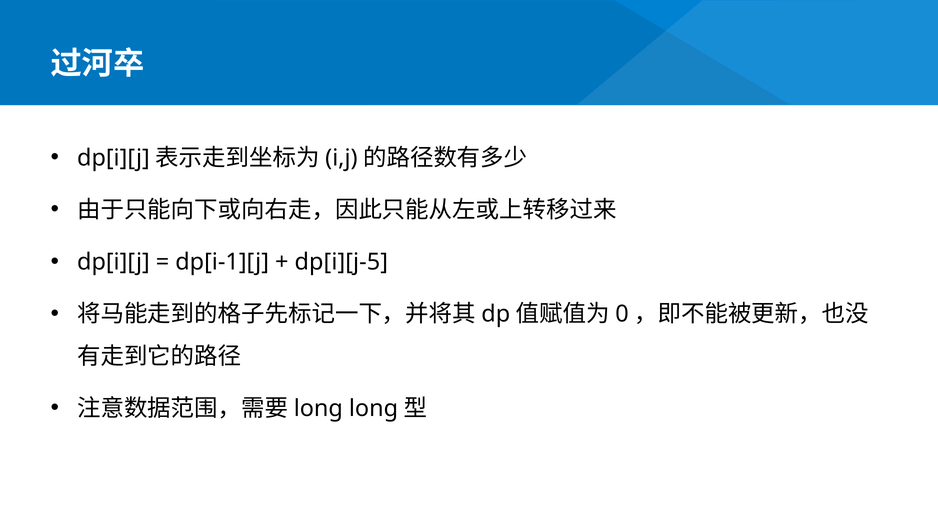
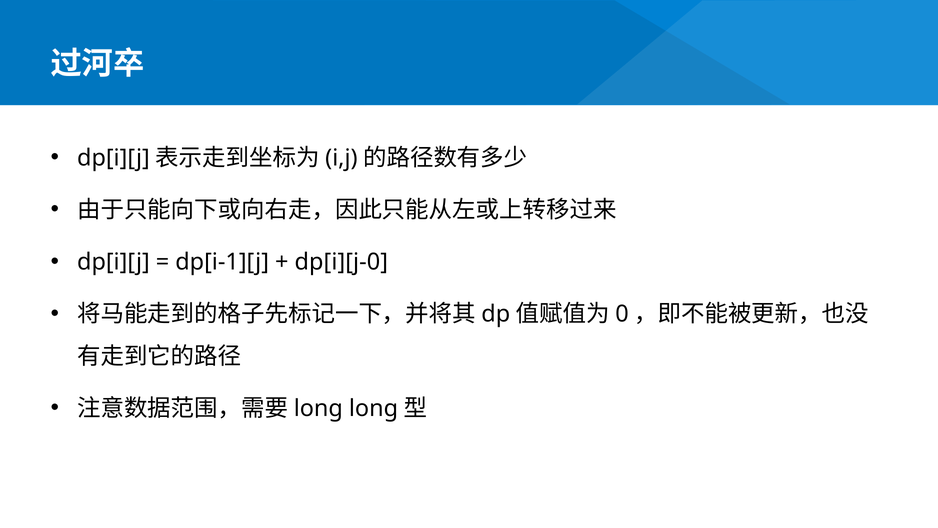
dp[i][j-5: dp[i][j-5 -> dp[i][j-0
